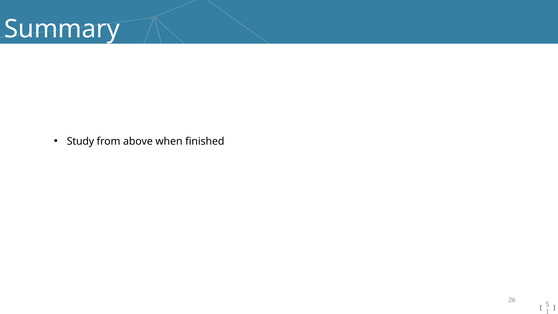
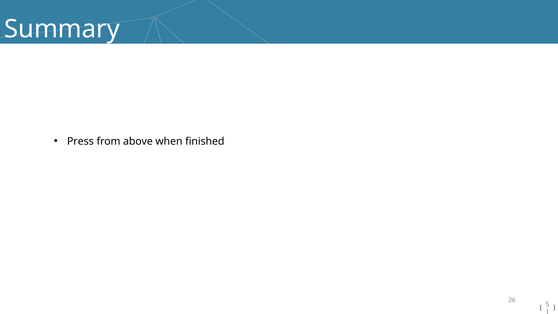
Study: Study -> Press
